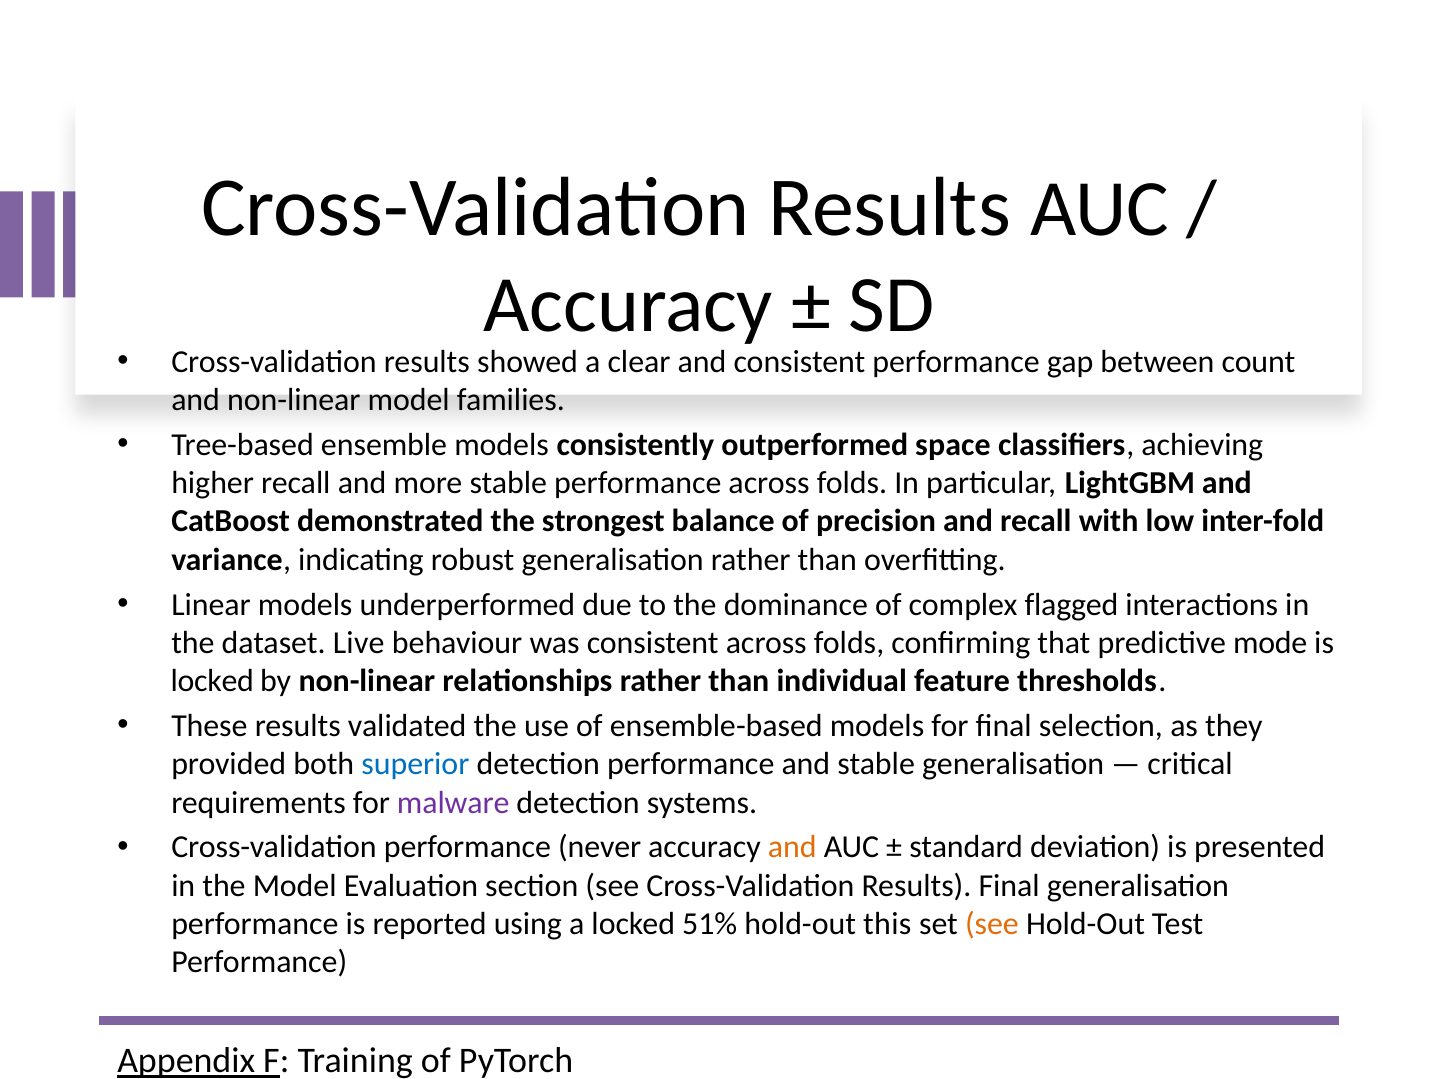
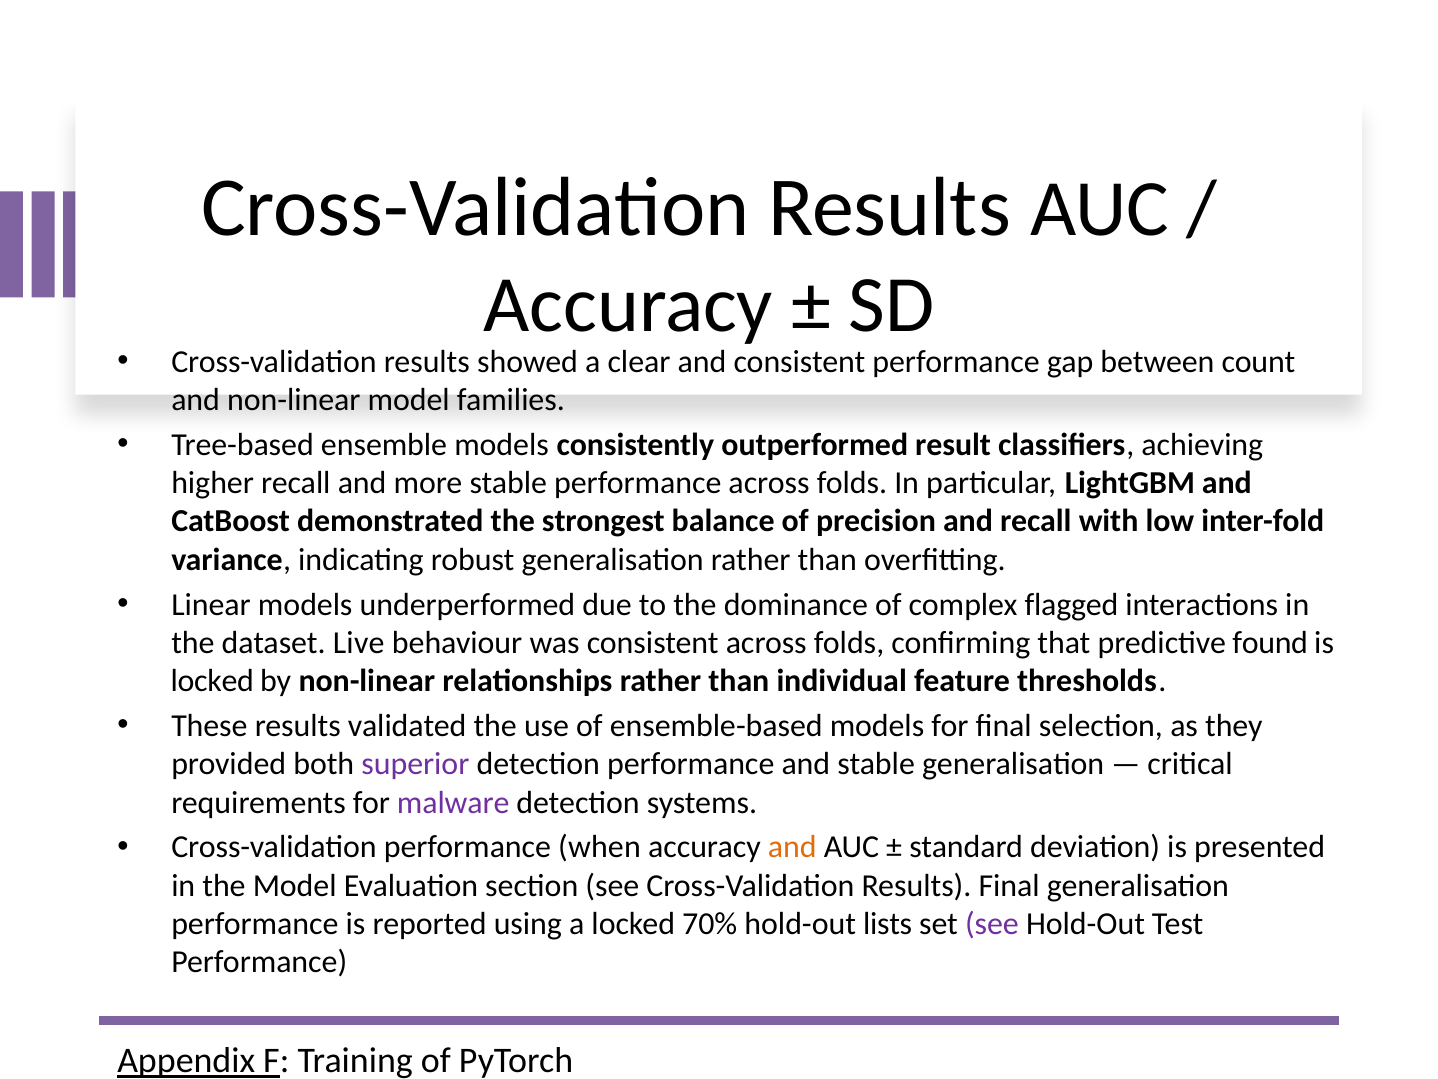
space: space -> result
mode: mode -> found
superior colour: blue -> purple
never: never -> when
51%: 51% -> 70%
this: this -> lists
see at (992, 924) colour: orange -> purple
